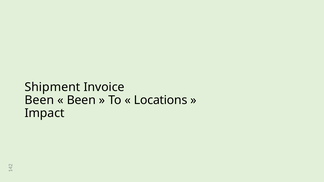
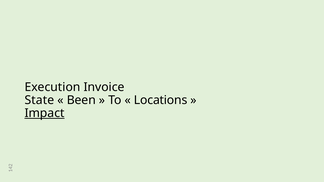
Shipment: Shipment -> Execution
Been at (39, 100): Been -> State
Impact underline: none -> present
